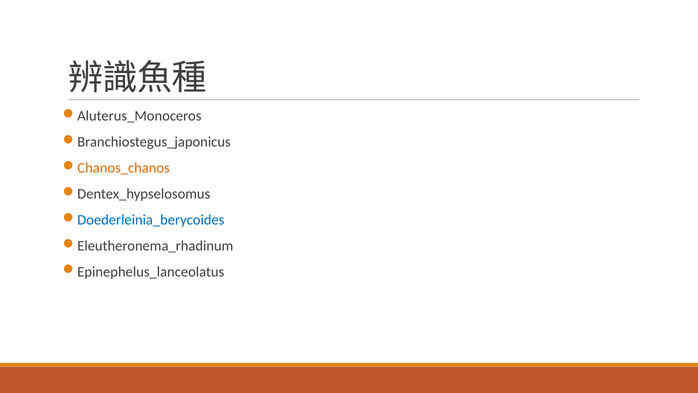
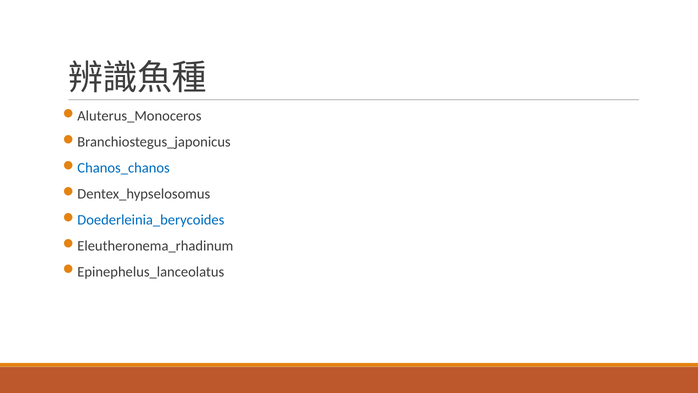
Chanos_chanos colour: orange -> blue
